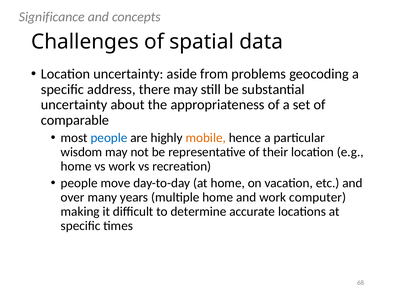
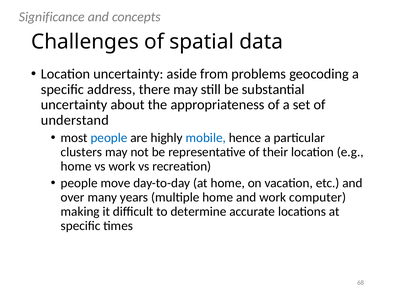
comparable: comparable -> understand
mobile colour: orange -> blue
wisdom: wisdom -> clusters
